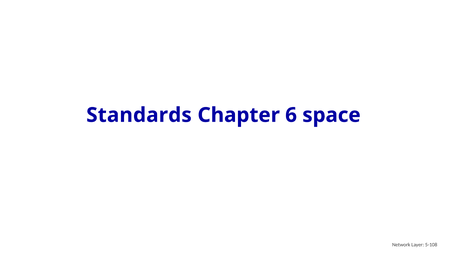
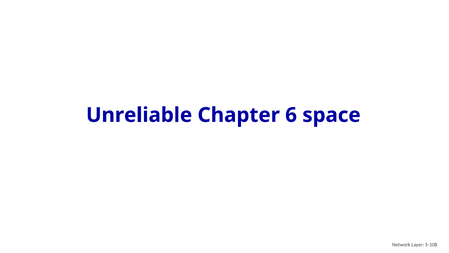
Standards: Standards -> Unreliable
